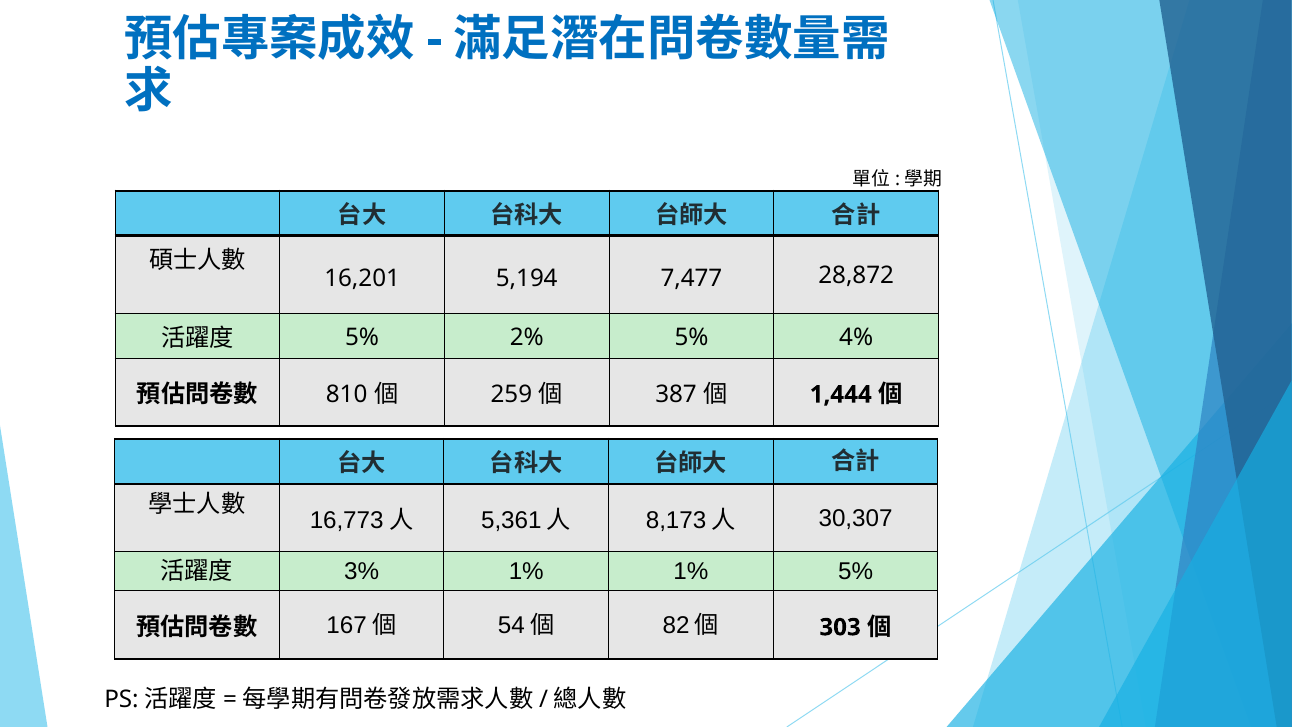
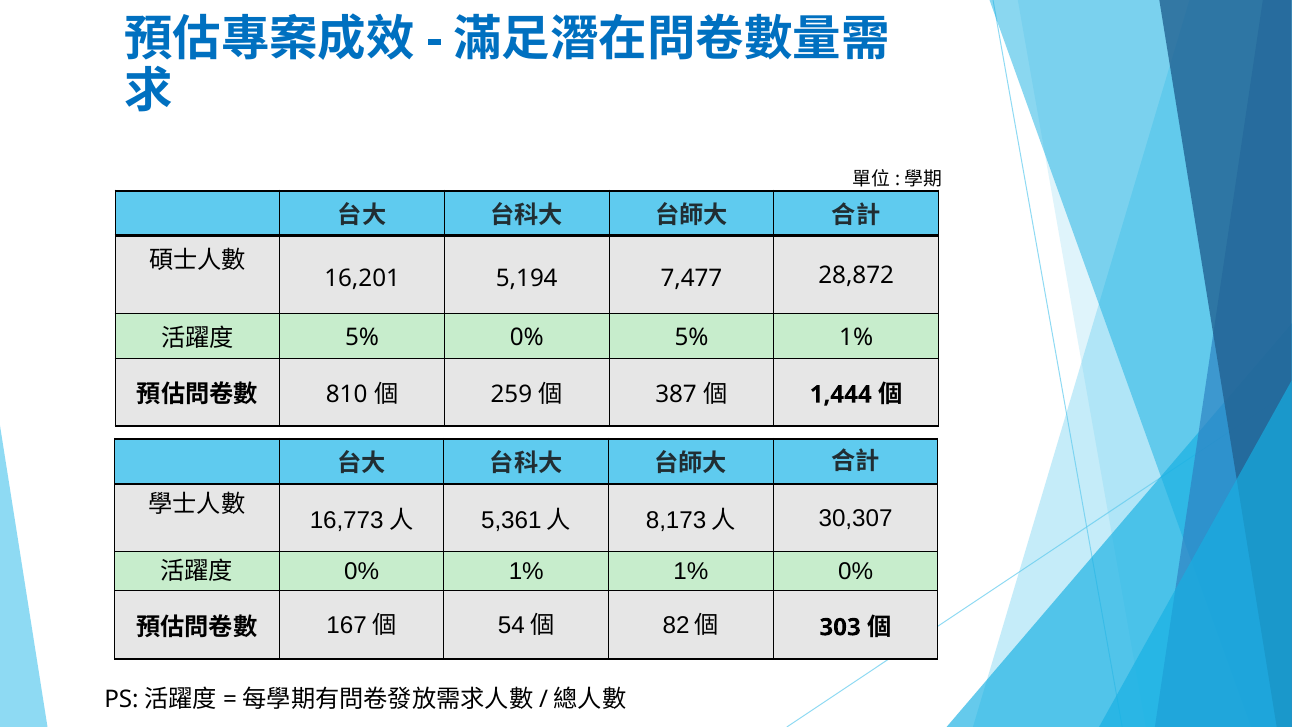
5% 2%: 2% -> 0%
5% 4%: 4% -> 1%
3% at (362, 571): 3% -> 0%
1% 5%: 5% -> 0%
